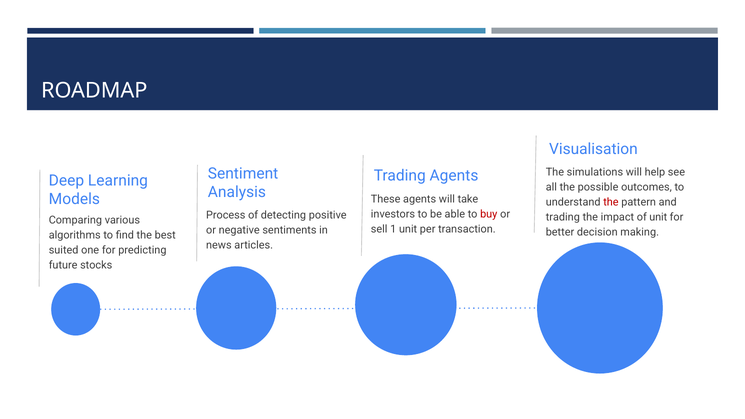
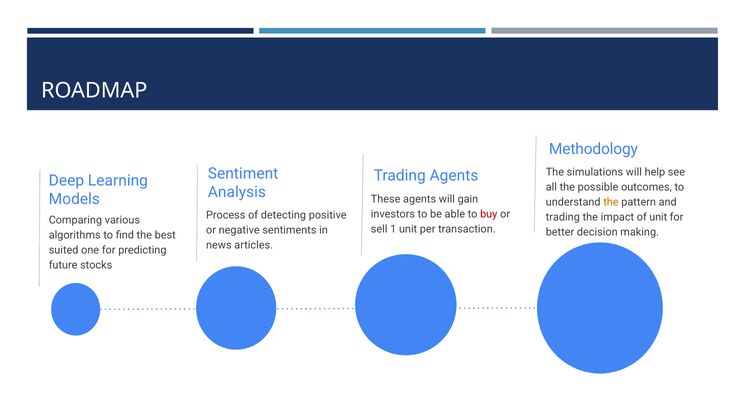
Visualisation: Visualisation -> Methodology
take: take -> gain
the at (611, 202) colour: red -> orange
